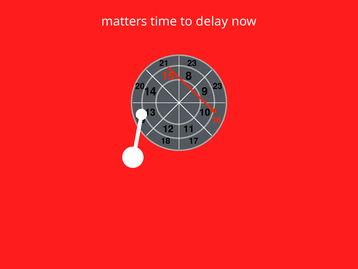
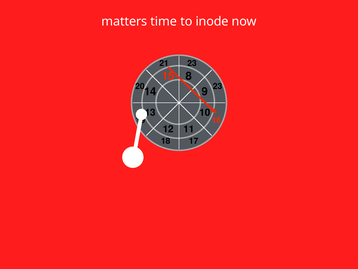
delay: delay -> inode
